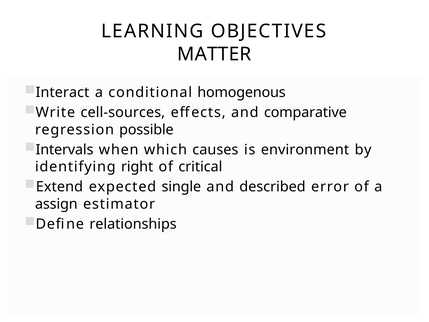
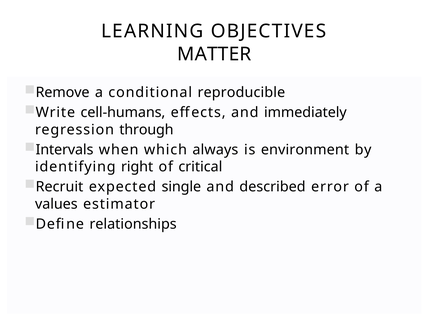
Interact: Interact -> Remove
homogenous: homogenous -> reproducible
cell-sources: cell-sources -> cell-humans
comparative: comparative -> immediately
possible: possible -> through
causes: causes -> always
Extend: Extend -> Recruit
assign: assign -> values
